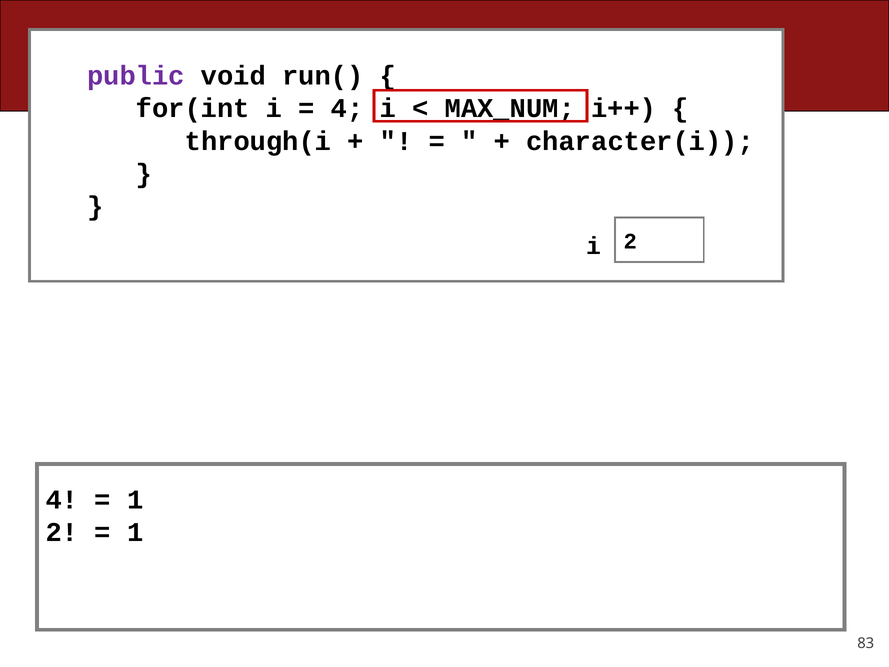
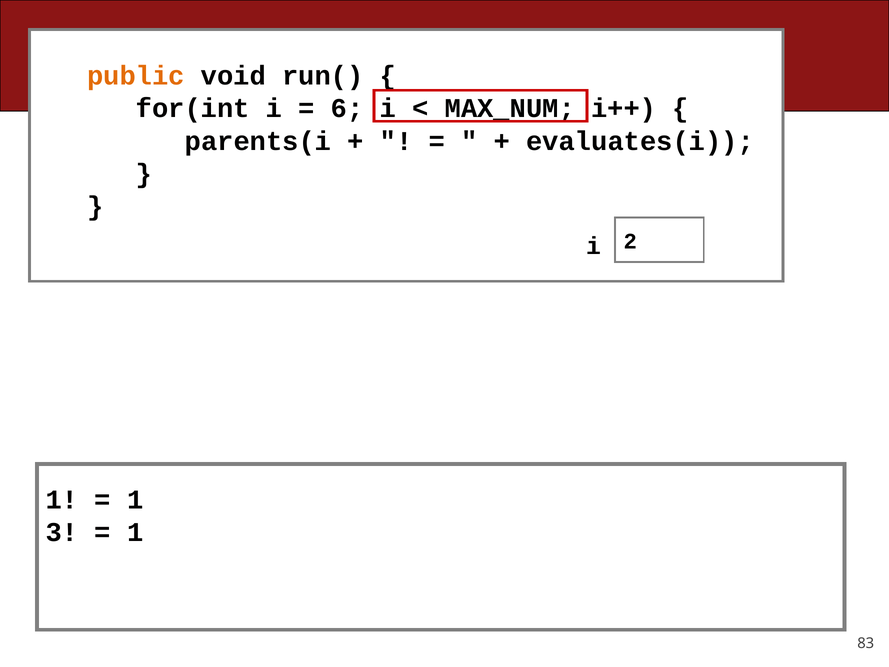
public colour: purple -> orange
4 at (347, 108): 4 -> 6
through(i: through(i -> parents(i
character(i: character(i -> evaluates(i
4 at (62, 500): 4 -> 1
2 at (62, 532): 2 -> 3
